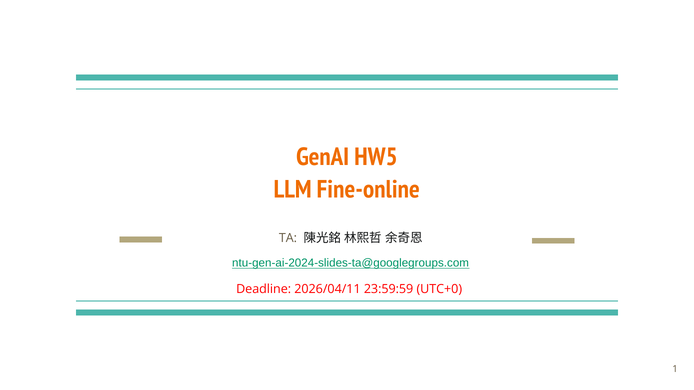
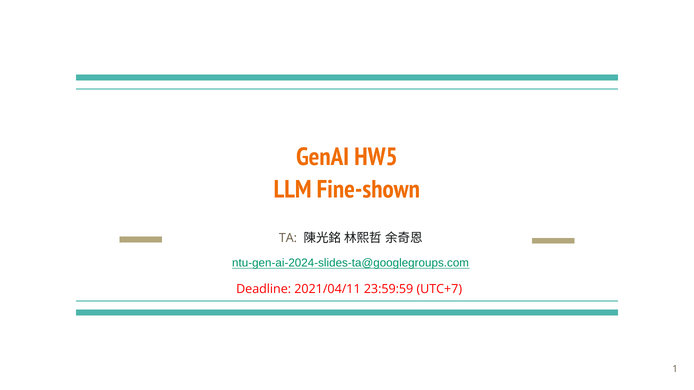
Fine-online: Fine-online -> Fine-shown
2026/04/11: 2026/04/11 -> 2021/04/11
UTC+0: UTC+0 -> UTC+7
